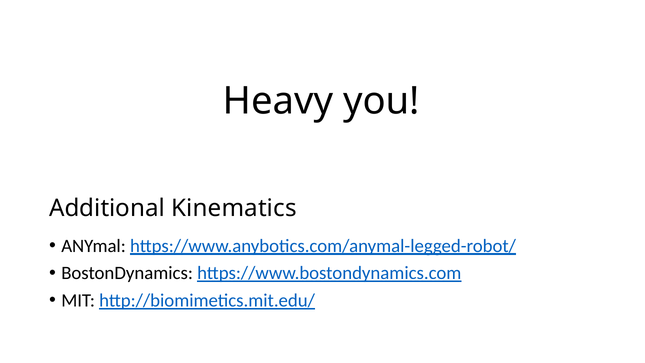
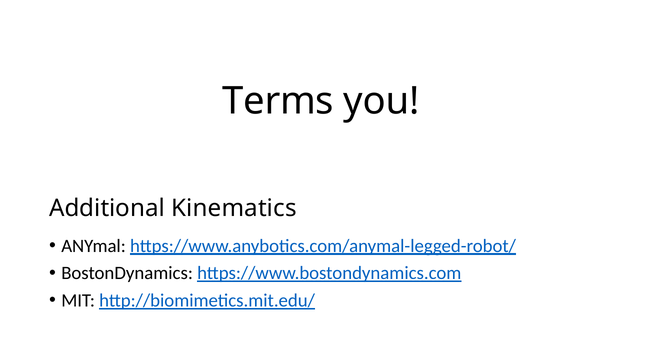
Heavy: Heavy -> Terms
